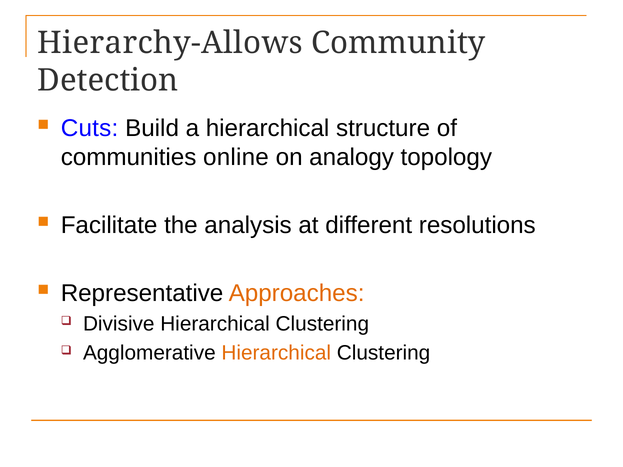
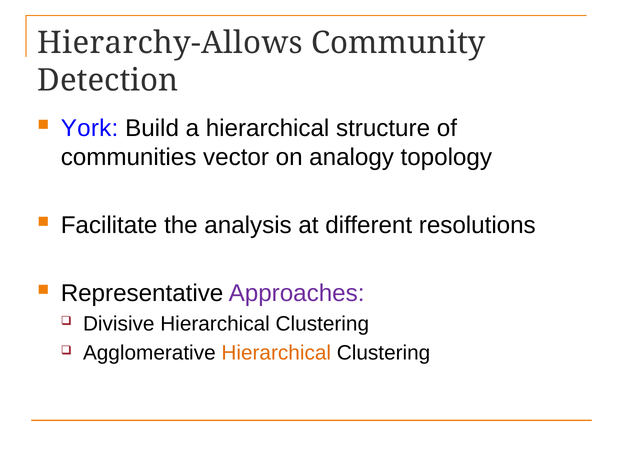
Cuts: Cuts -> York
online: online -> vector
Approaches colour: orange -> purple
